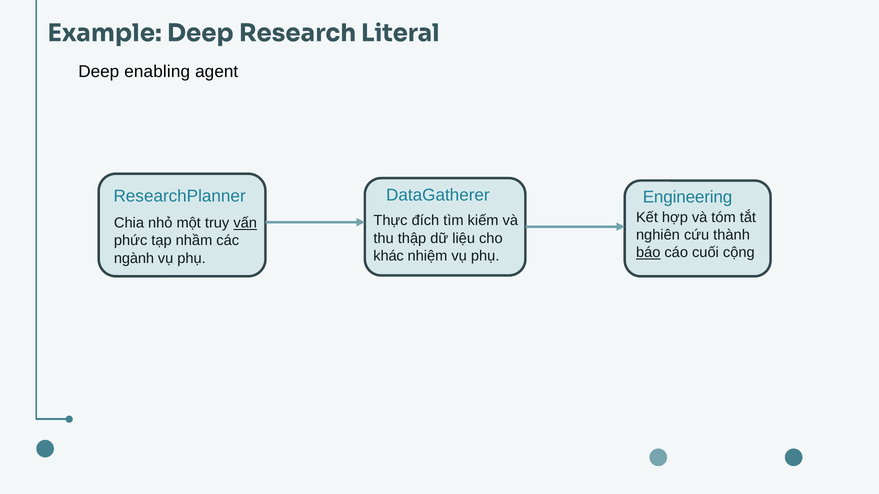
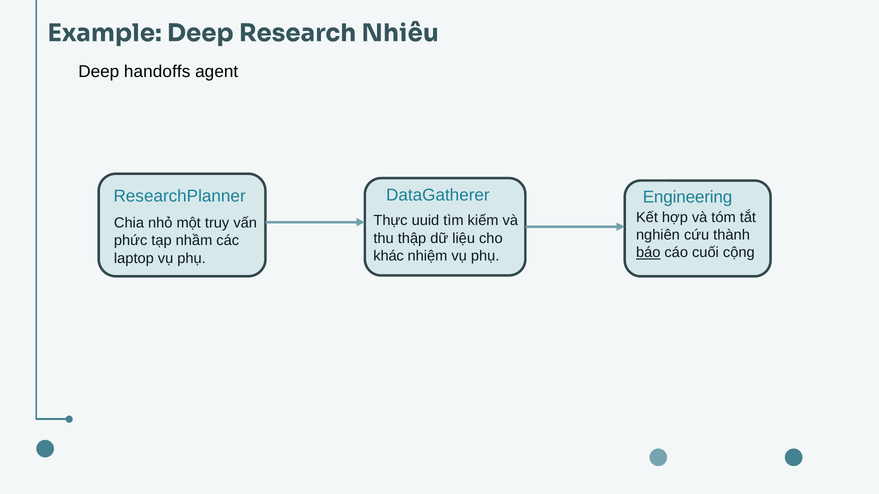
Literal: Literal -> Nhiều
enabling: enabling -> handoffs
đích: đích -> uuid
vấn underline: present -> none
ngành: ngành -> laptop
